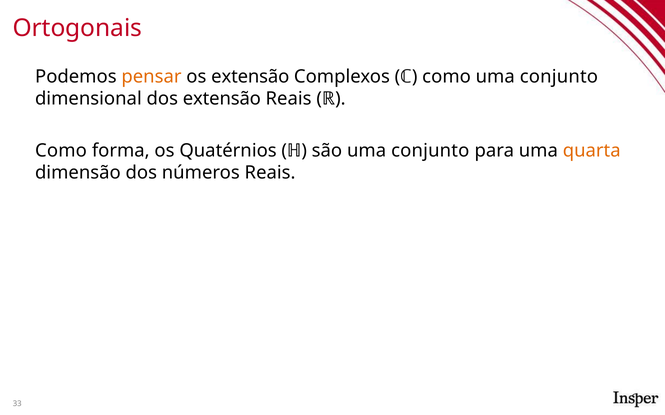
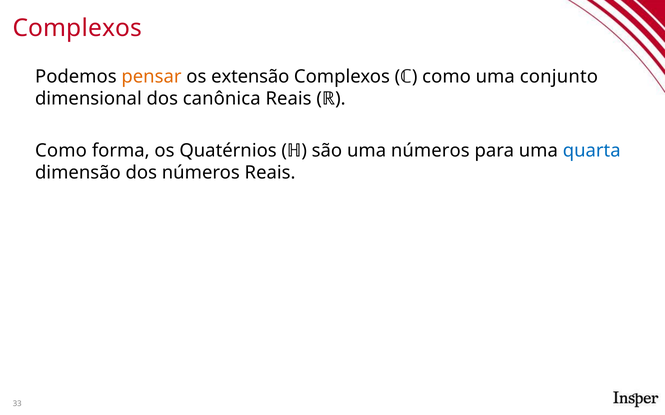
Ortogonais at (77, 28): Ortogonais -> Complexos
dos extensão: extensão -> canônica
são uma conjunto: conjunto -> números
quarta colour: orange -> blue
